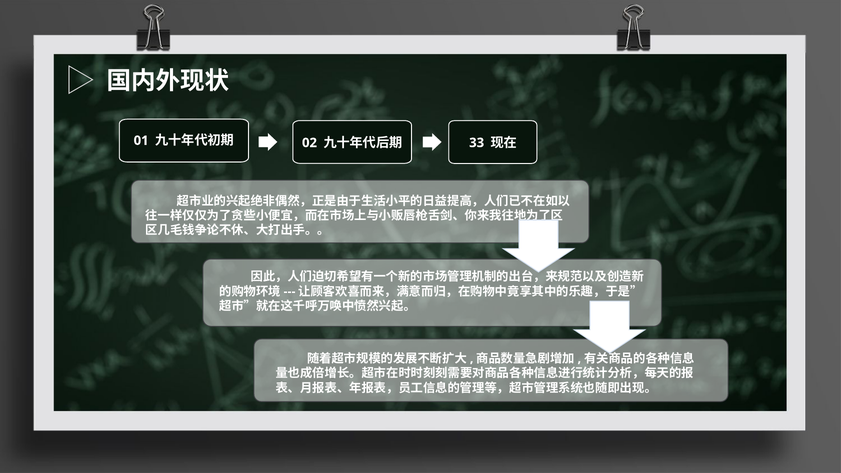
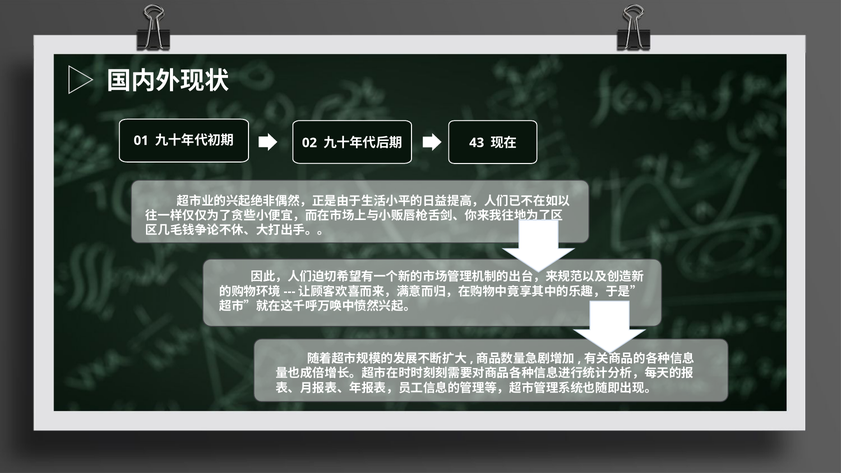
33: 33 -> 43
